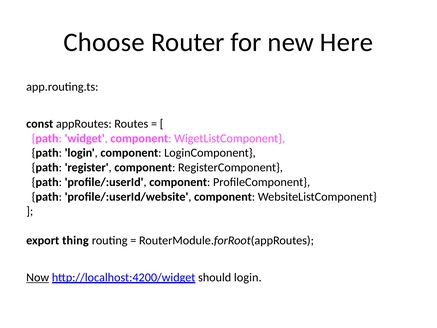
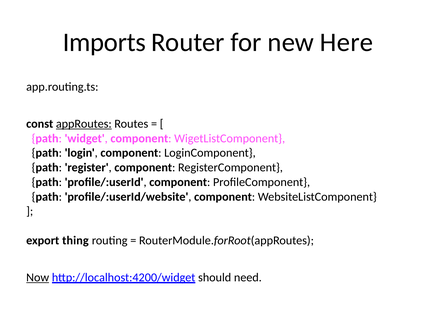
Choose: Choose -> Imports
appRoutes underline: none -> present
should login: login -> need
